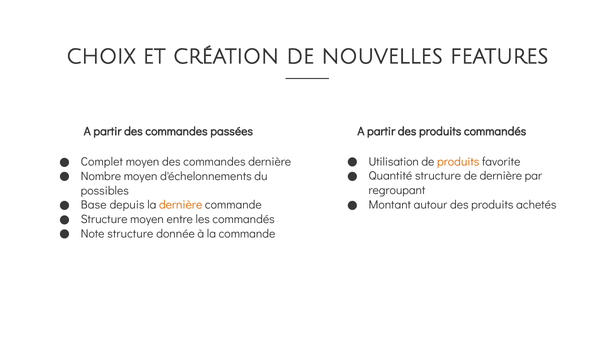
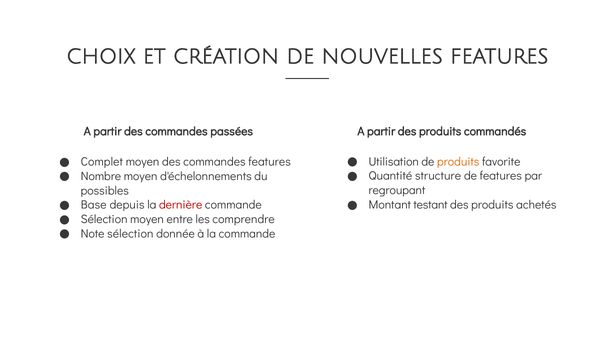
commandes dernière: dernière -> features
de dernière: dernière -> features
autour: autour -> testant
dernière at (181, 205) colour: orange -> red
Structure at (104, 219): Structure -> Sélection
les commandés: commandés -> comprendre
Note structure: structure -> sélection
